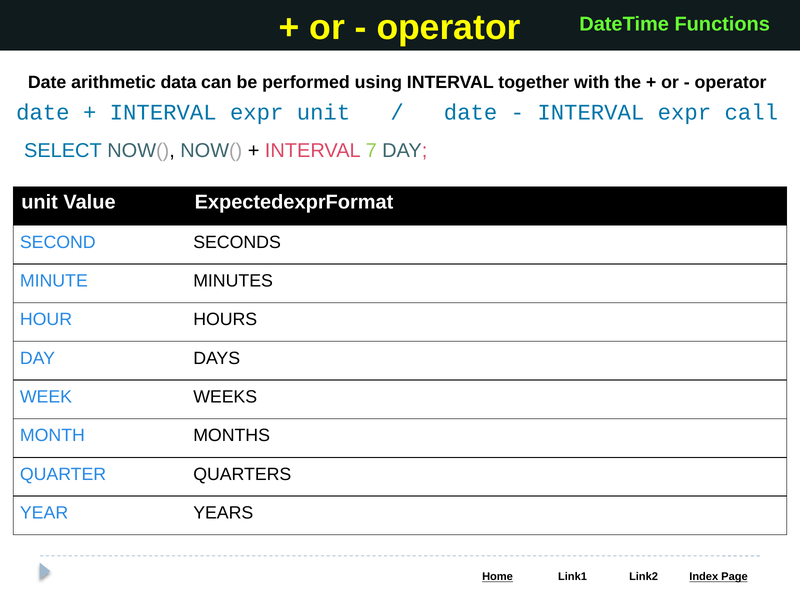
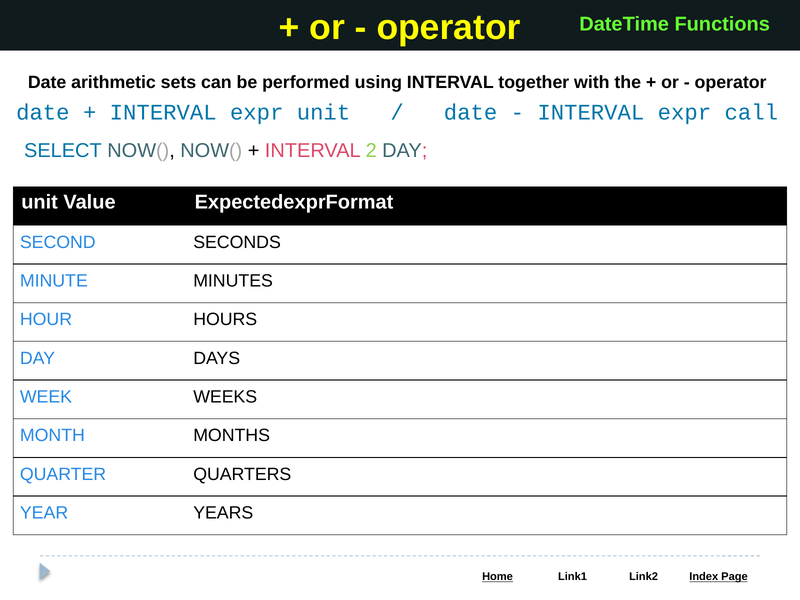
data: data -> sets
7: 7 -> 2
